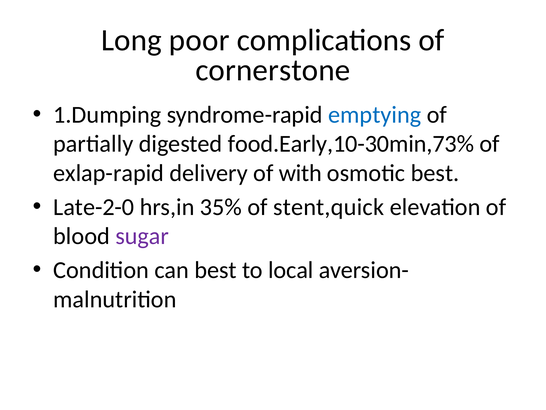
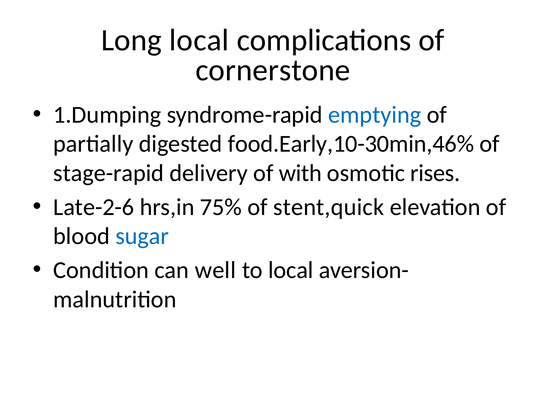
Long poor: poor -> local
food.Early,10-30min,73%: food.Early,10-30min,73% -> food.Early,10-30min,46%
exlap-rapid: exlap-rapid -> stage-rapid
osmotic best: best -> rises
Late-2-0: Late-2-0 -> Late-2-6
35%: 35% -> 75%
sugar colour: purple -> blue
can best: best -> well
